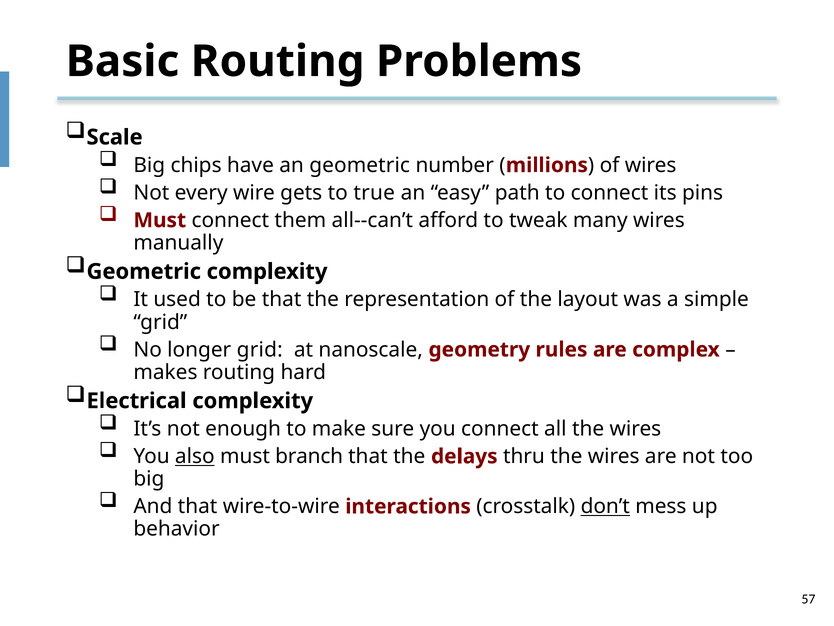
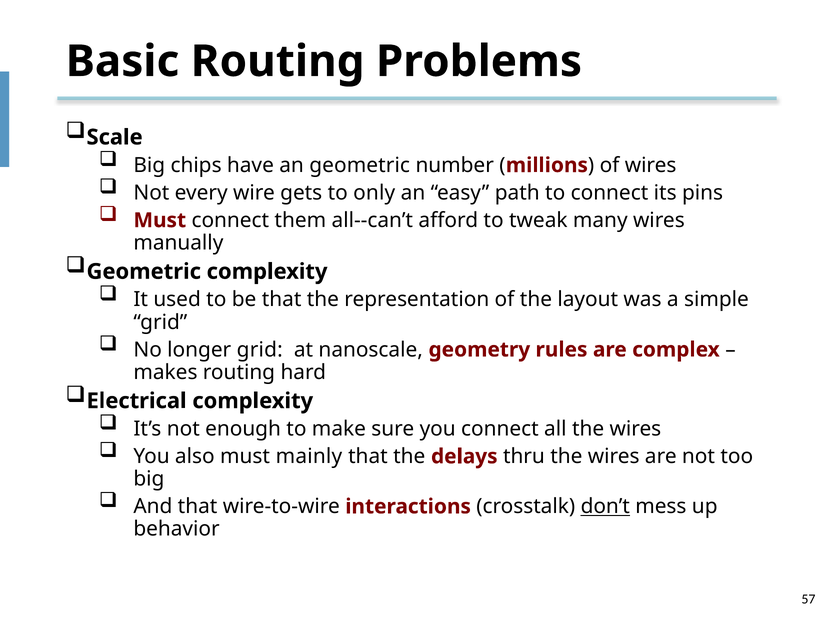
true: true -> only
also underline: present -> none
branch: branch -> mainly
